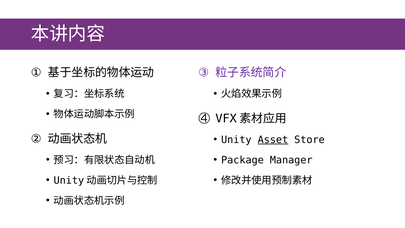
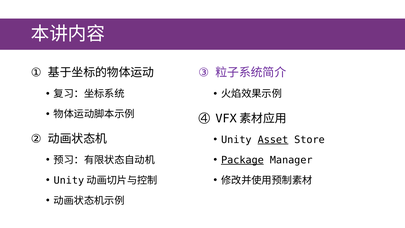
Package underline: none -> present
